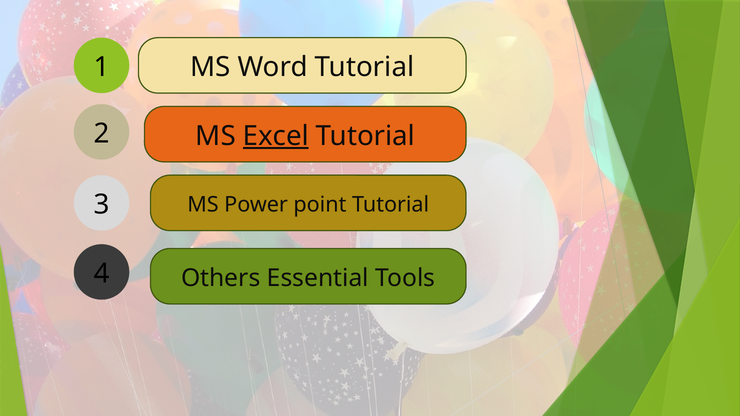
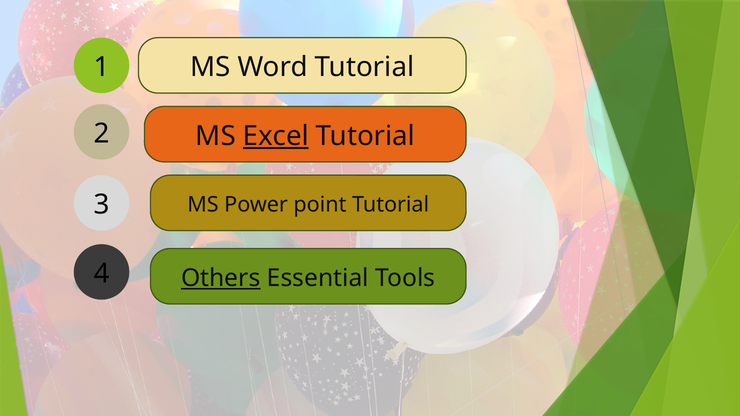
Others underline: none -> present
